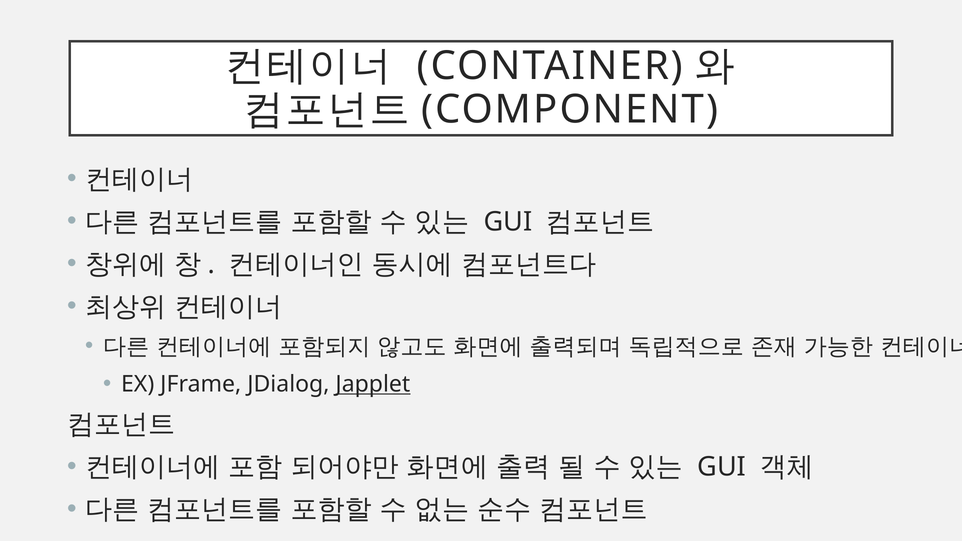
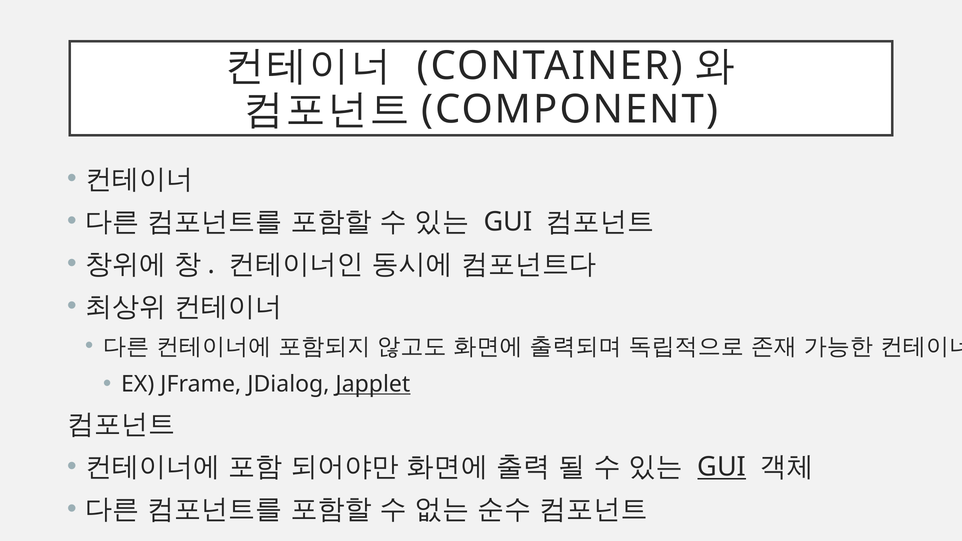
GUI at (722, 467) underline: none -> present
